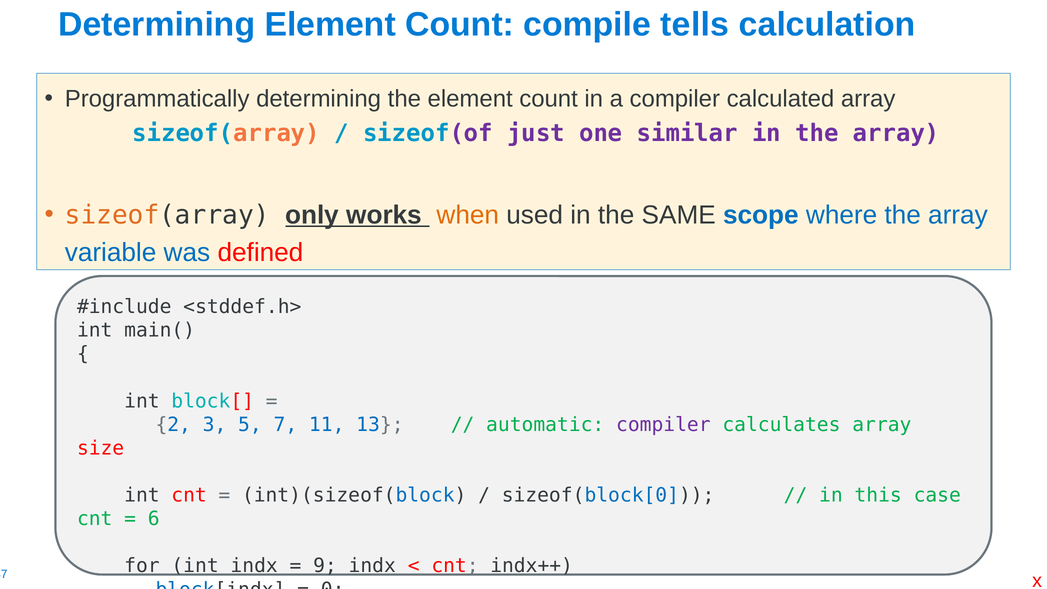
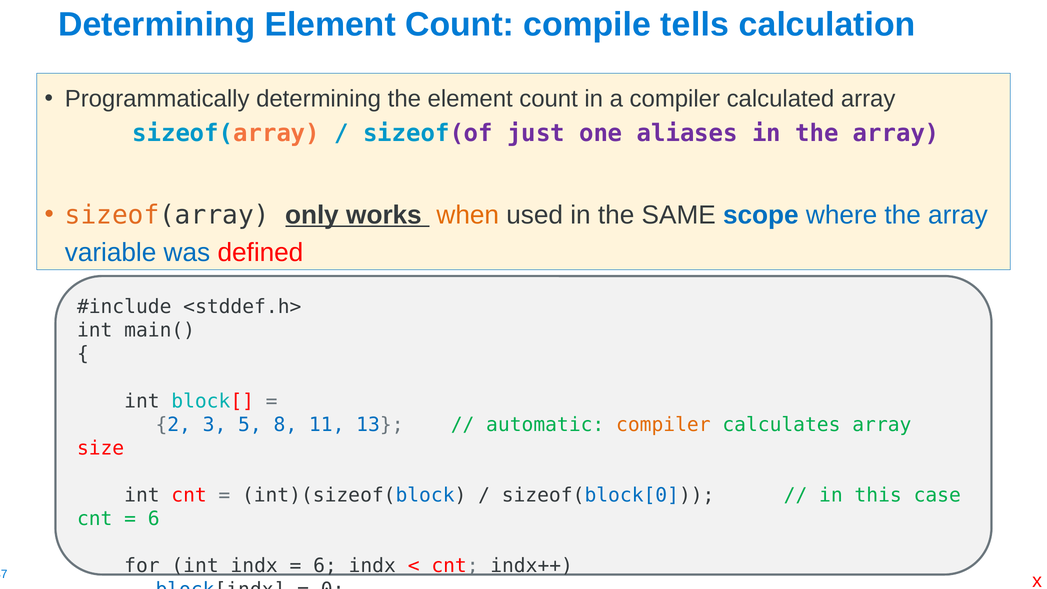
similar: similar -> aliases
7: 7 -> 8
compiler at (663, 425) colour: purple -> orange
9 at (325, 566): 9 -> 6
